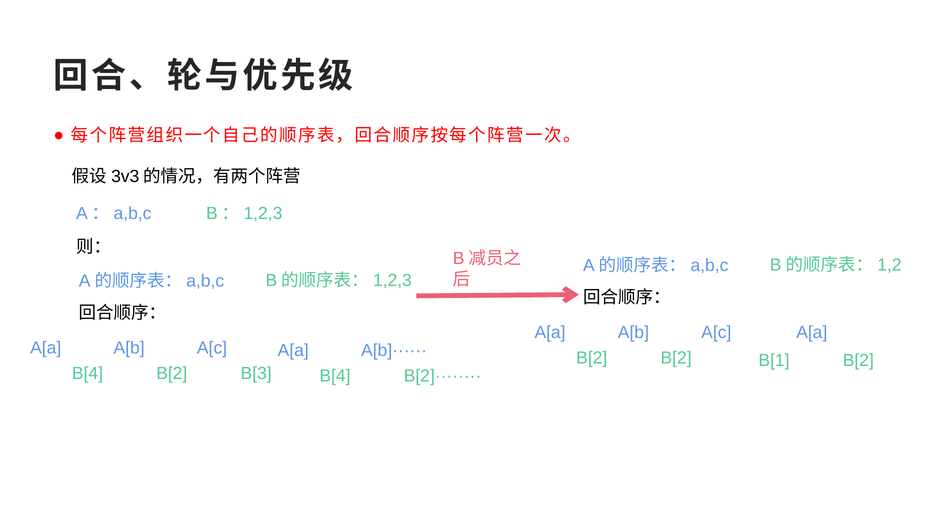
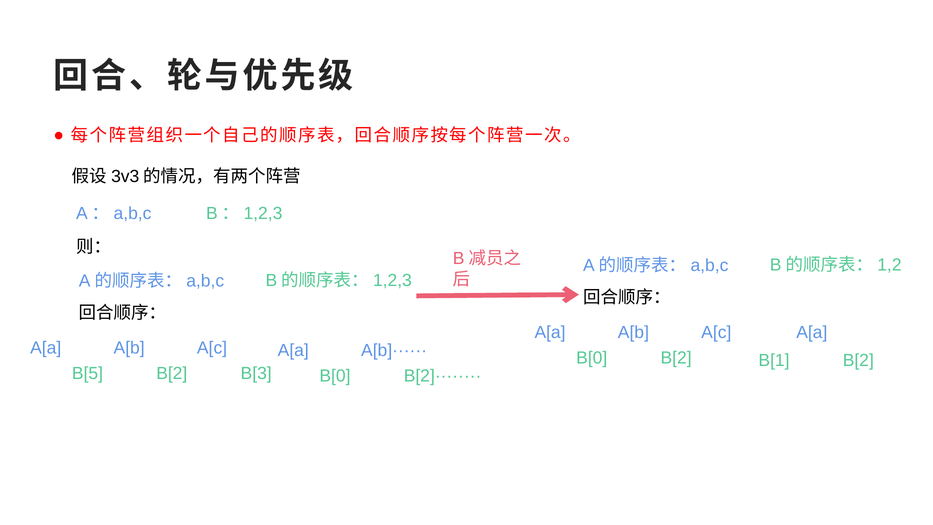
B[2 at (592, 358): B[2 -> B[0
B[4 at (87, 373): B[4 -> B[5
B[4 at (335, 376): B[4 -> B[0
